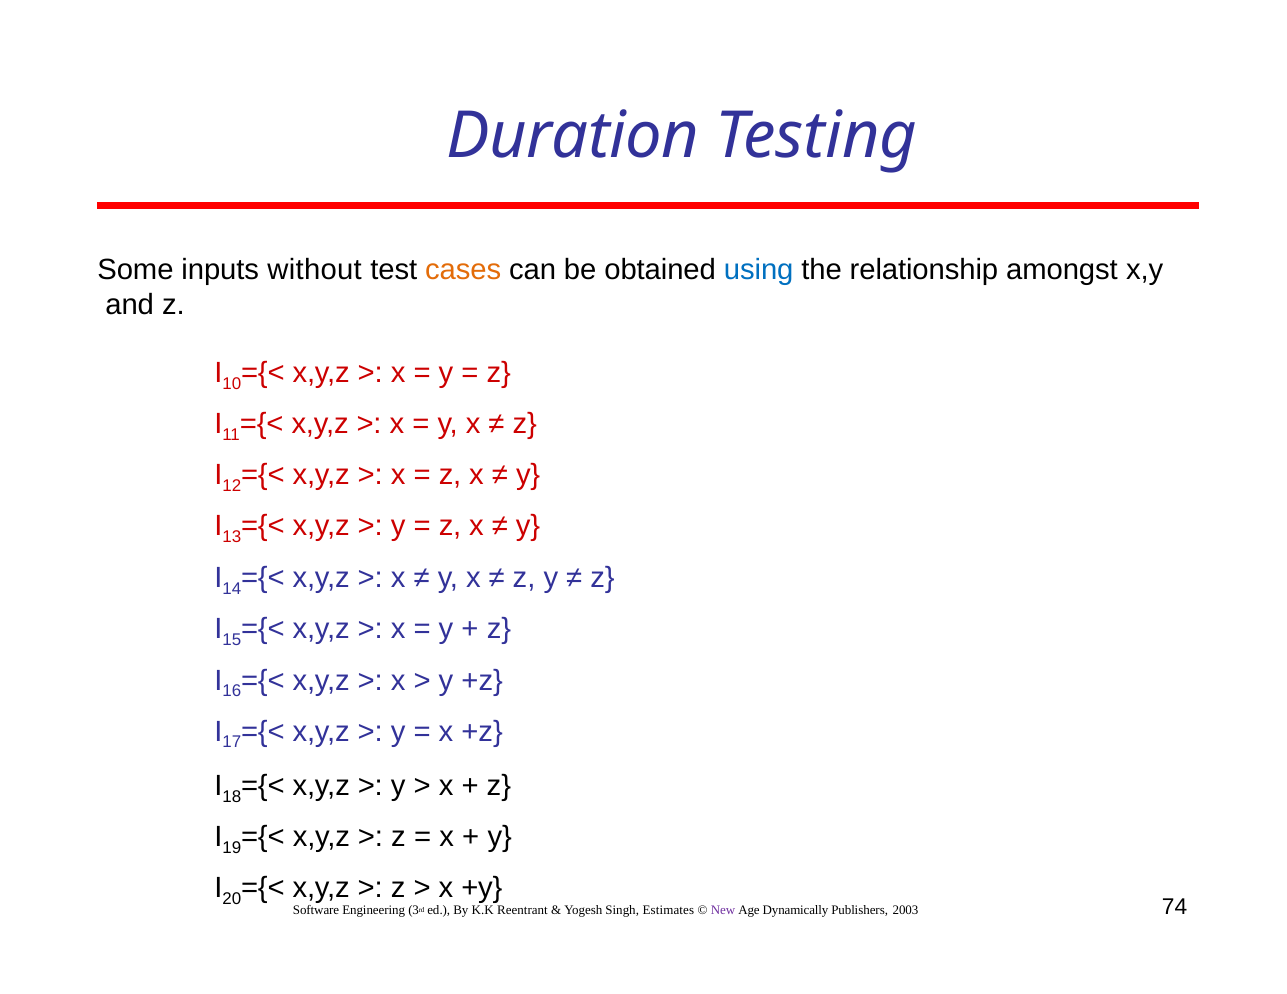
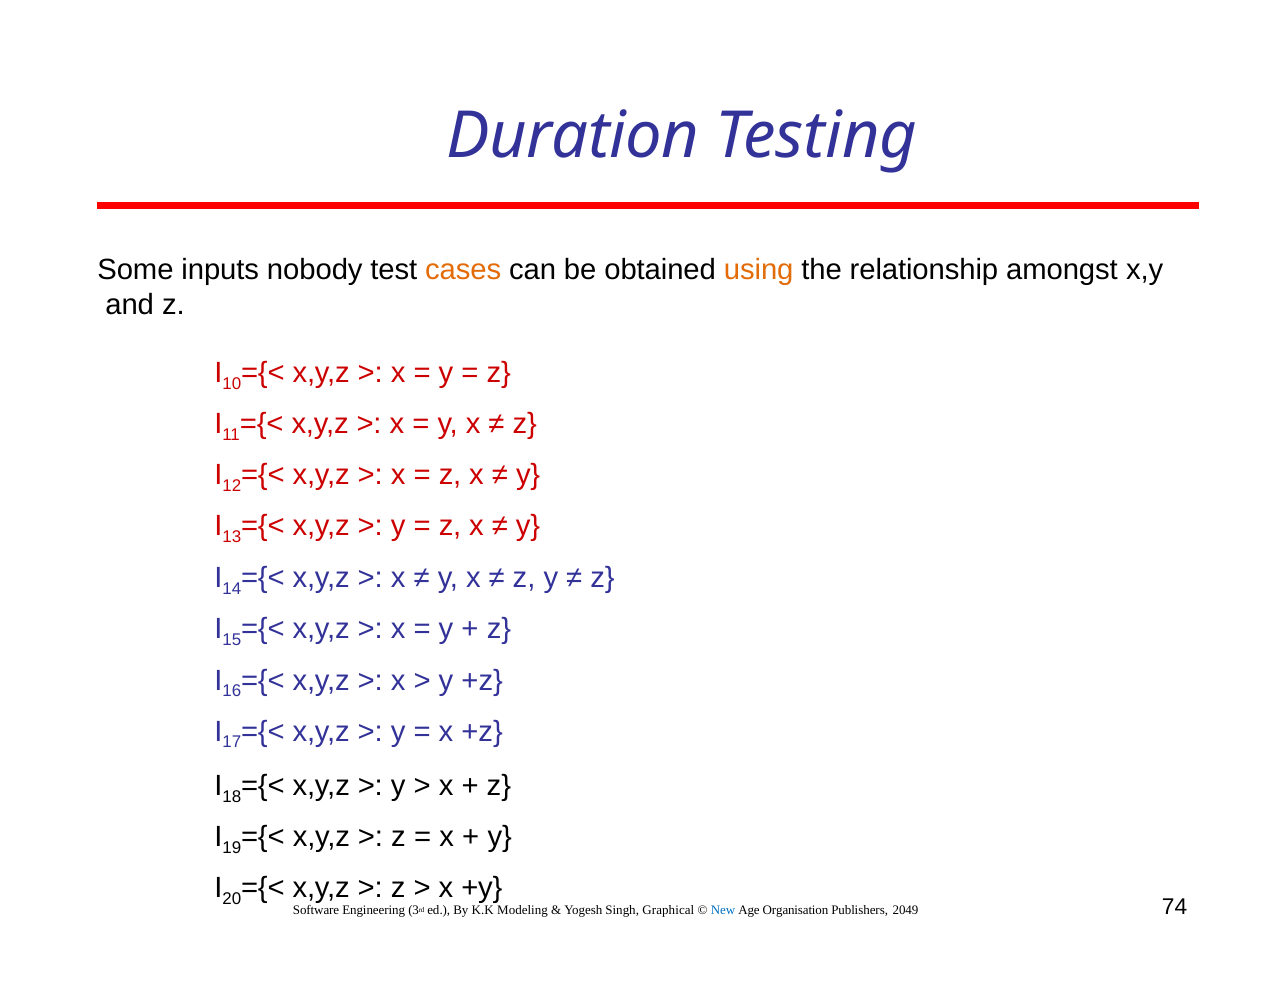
without: without -> nobody
using colour: blue -> orange
Reentrant: Reentrant -> Modeling
Estimates: Estimates -> Graphical
New colour: purple -> blue
Dynamically: Dynamically -> Organisation
2003: 2003 -> 2049
